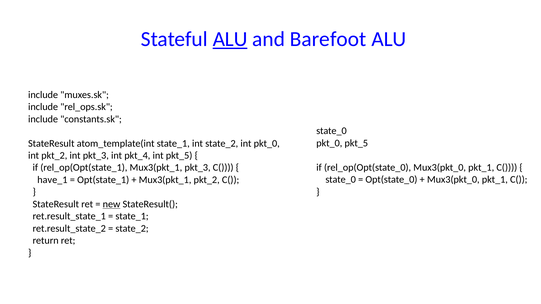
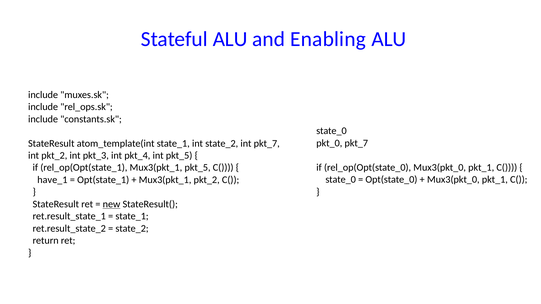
ALU at (230, 39) underline: present -> none
Barefoot: Barefoot -> Enabling
pkt_0 pkt_5: pkt_5 -> pkt_7
int pkt_0: pkt_0 -> pkt_7
Mux3(pkt_1 pkt_3: pkt_3 -> pkt_5
